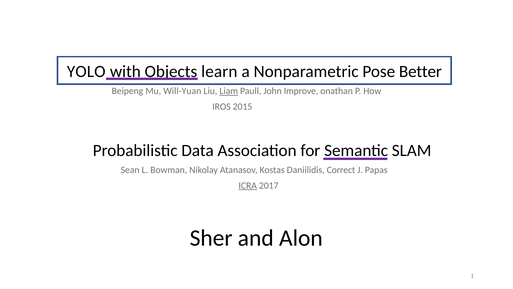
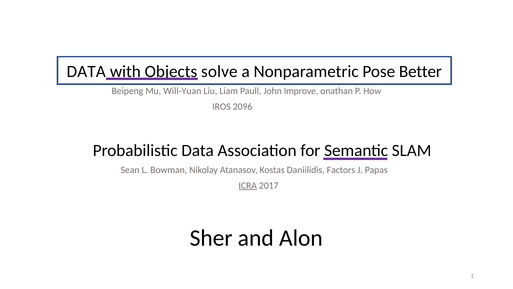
YOLO at (86, 71): YOLO -> DATA
learn: learn -> solve
Liam underline: present -> none
2015: 2015 -> 2096
Correct: Correct -> Factors
